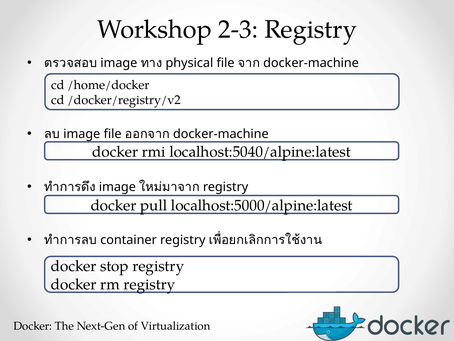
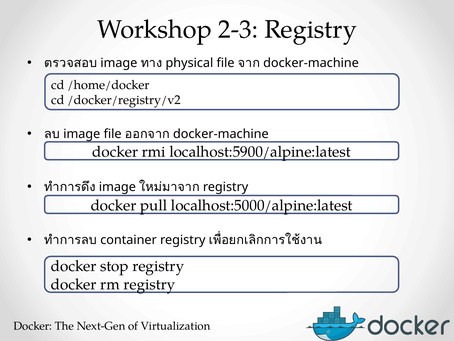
localhost:5040/alpine:latest: localhost:5040/alpine:latest -> localhost:5900/alpine:latest
